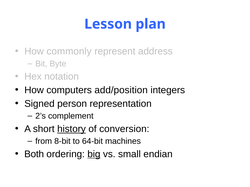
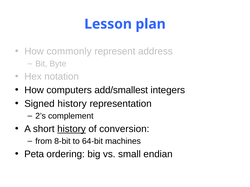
add/position: add/position -> add/smallest
Signed person: person -> history
Both: Both -> Peta
big underline: present -> none
